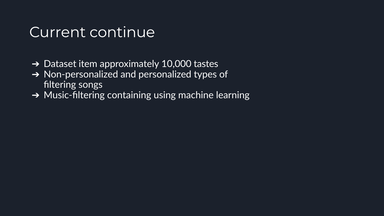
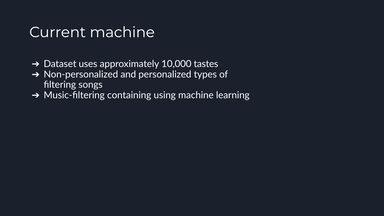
Current continue: continue -> machine
item: item -> uses
